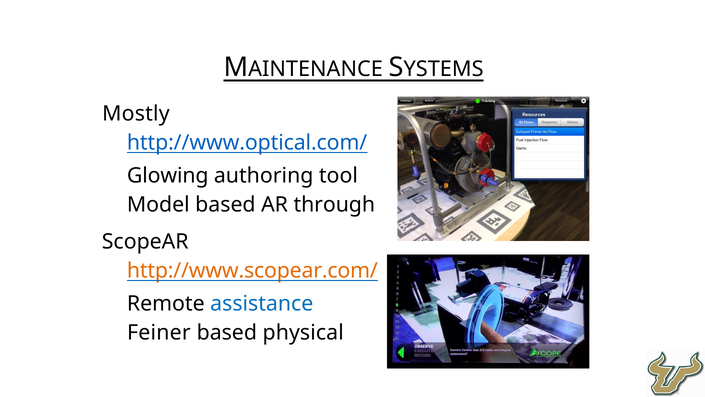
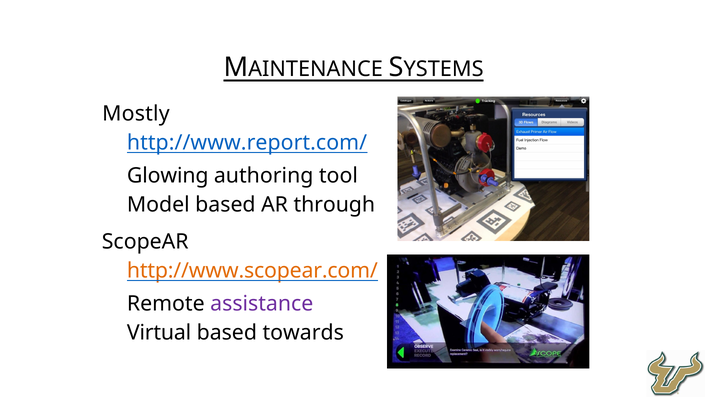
http://www.optical.com/: http://www.optical.com/ -> http://www.report.com/
assistance colour: blue -> purple
Feiner: Feiner -> Virtual
physical: physical -> towards
